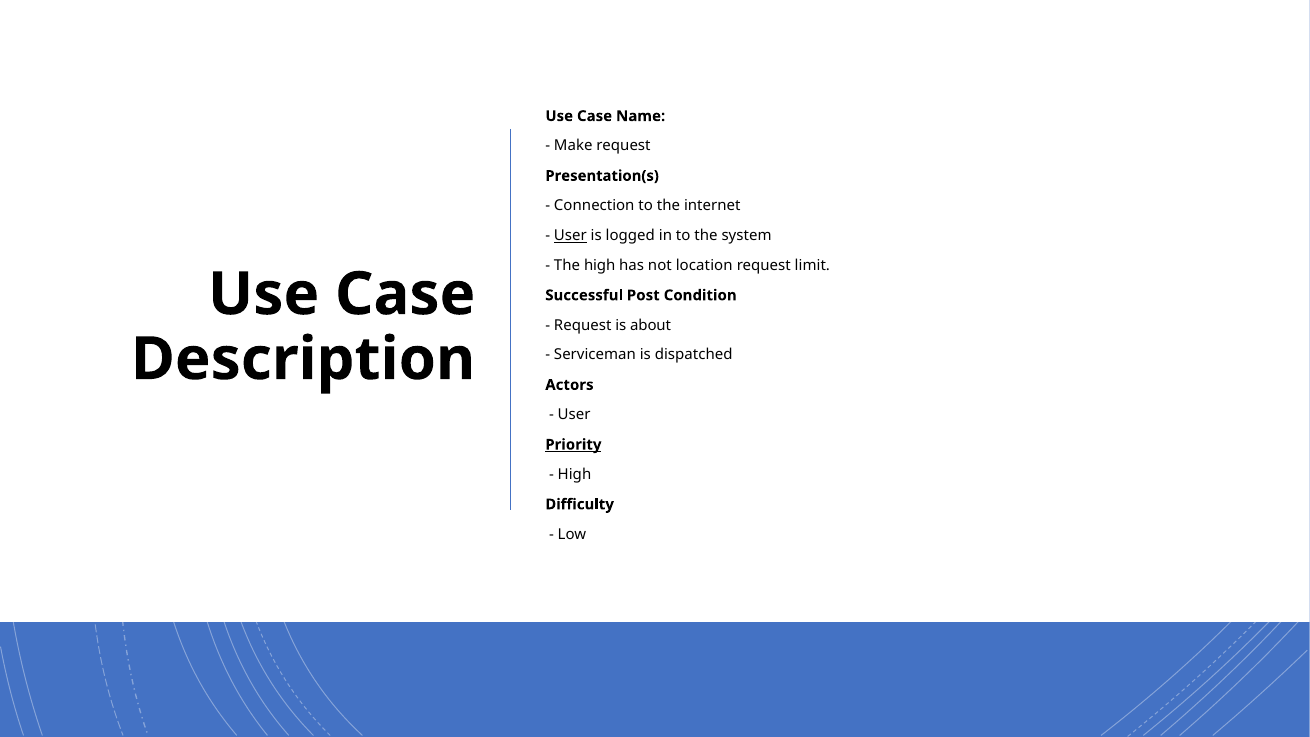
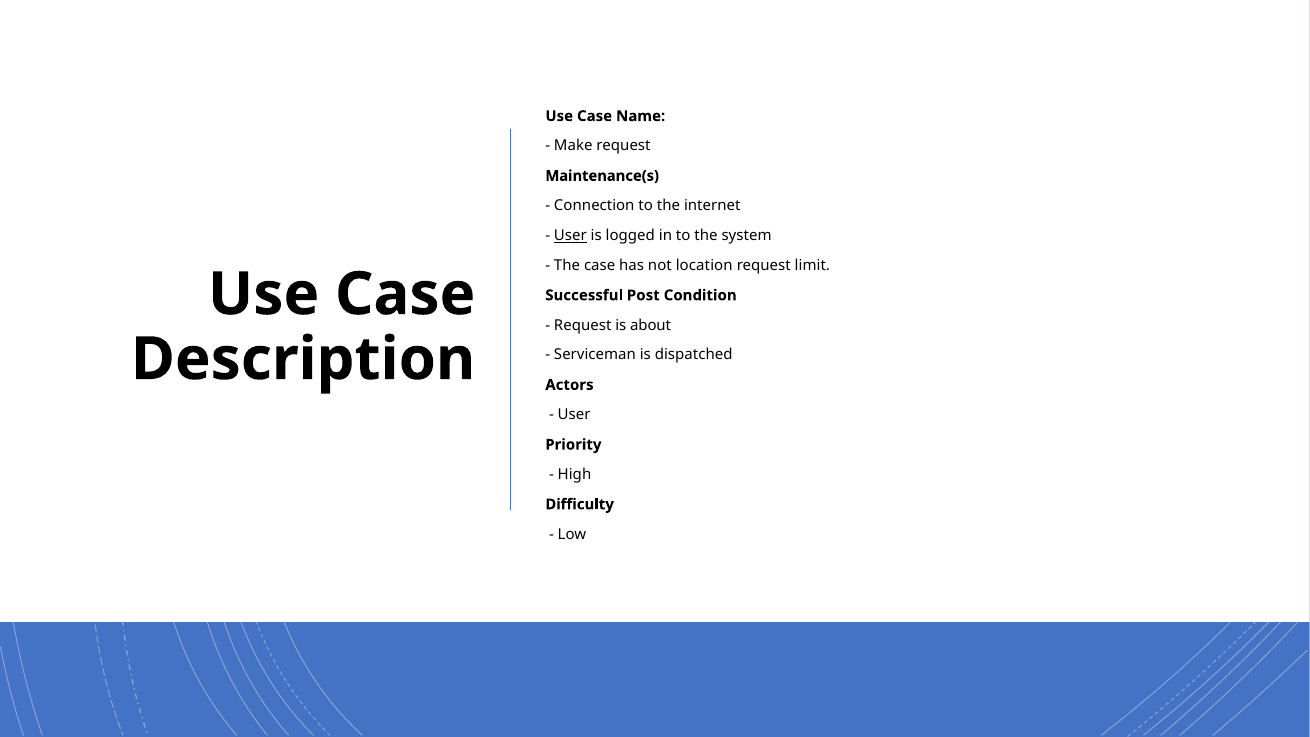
Presentation(s: Presentation(s -> Maintenance(s
The high: high -> case
Priority underline: present -> none
